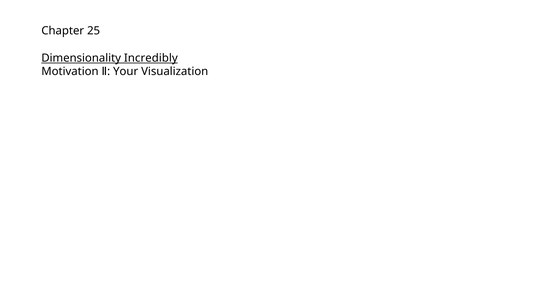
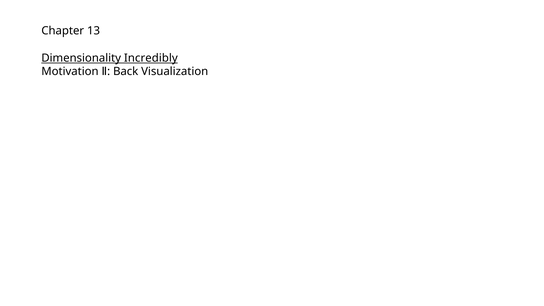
25: 25 -> 13
Your: Your -> Back
